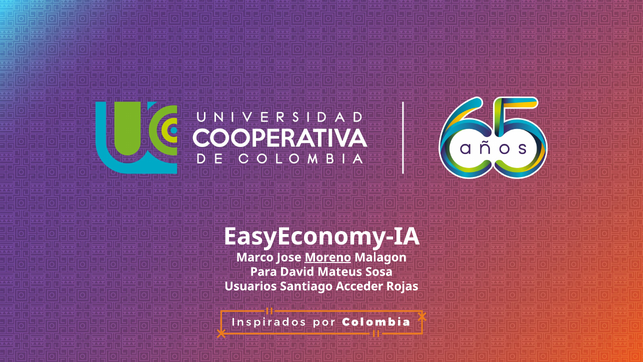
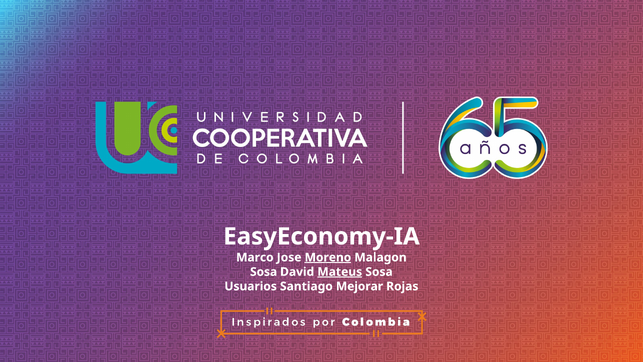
Para at (264, 272): Para -> Sosa
Mateus underline: none -> present
Acceder: Acceder -> Mejorar
